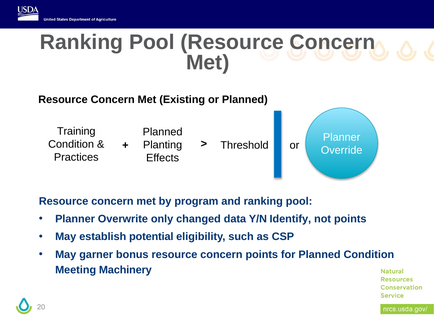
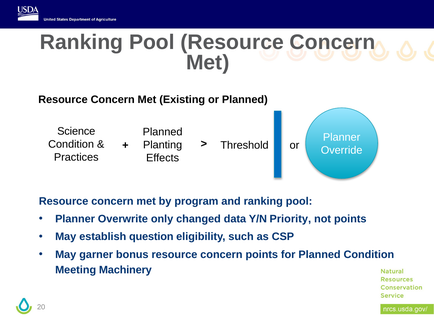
Training: Training -> Science
Identify: Identify -> Priority
potential: potential -> question
